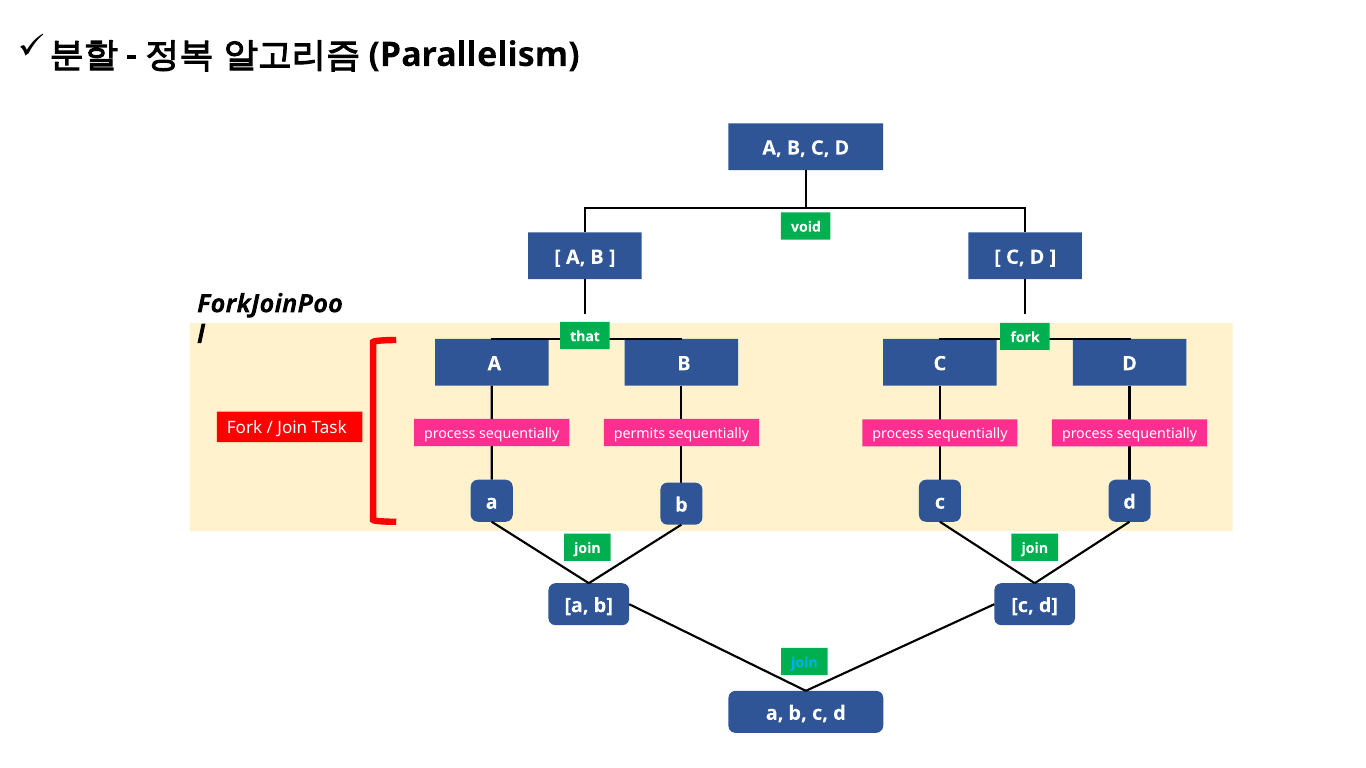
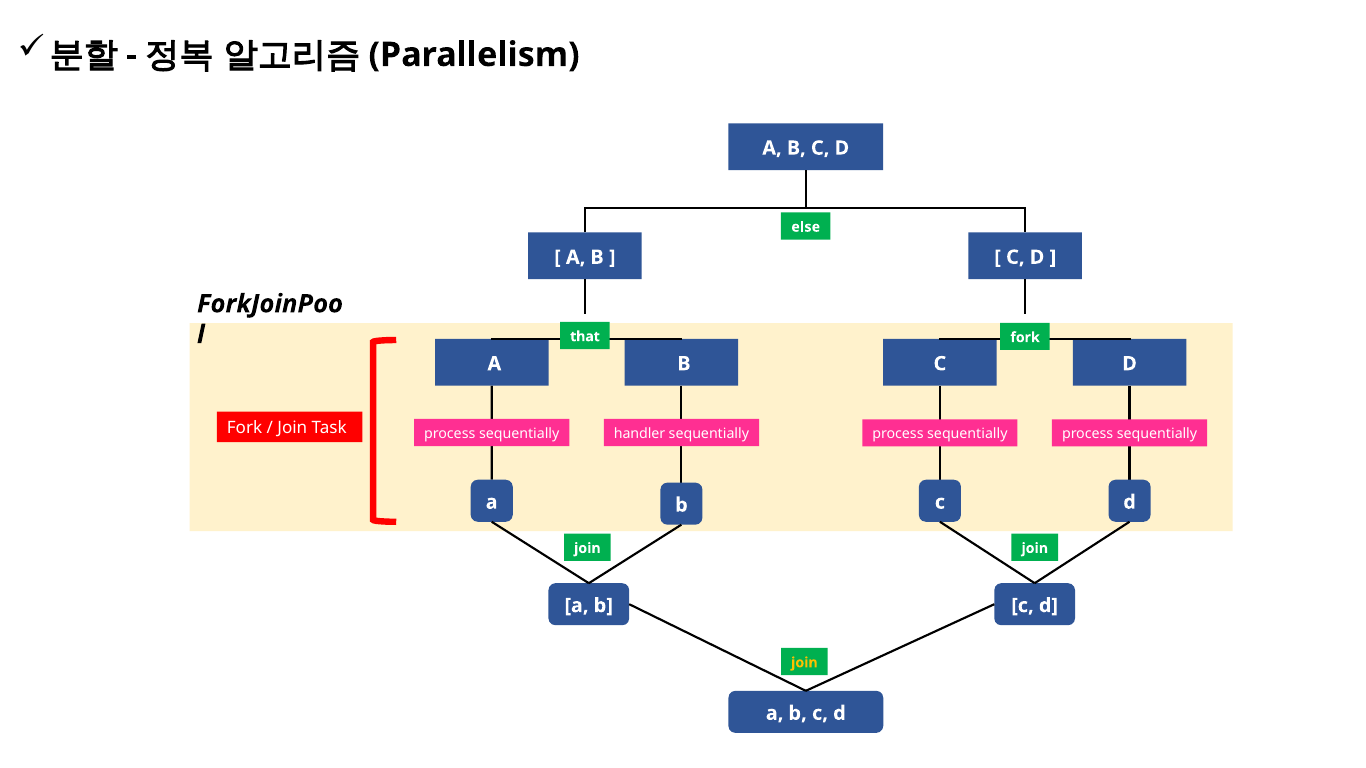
void: void -> else
permits: permits -> handler
join at (804, 663) colour: light blue -> yellow
